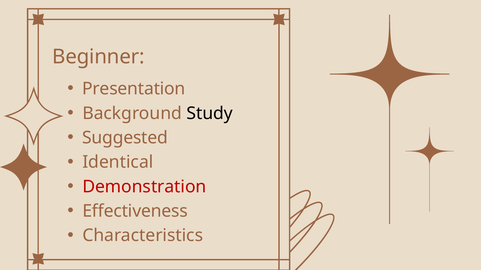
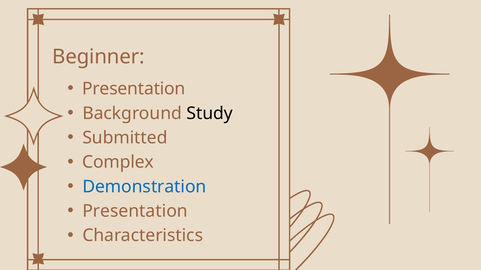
Suggested: Suggested -> Submitted
Identical: Identical -> Complex
Demonstration colour: red -> blue
Effectiveness at (135, 212): Effectiveness -> Presentation
